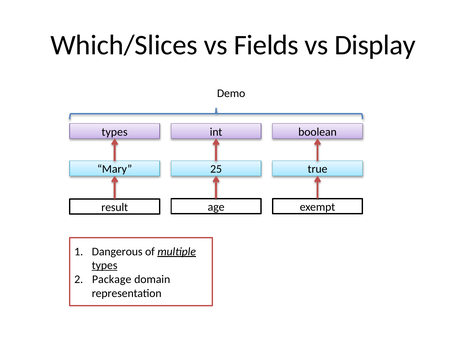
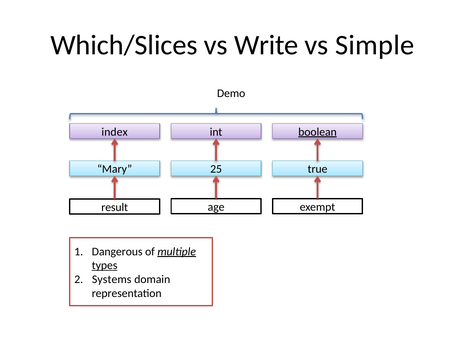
Fields: Fields -> Write
Display: Display -> Simple
types at (115, 132): types -> index
boolean underline: none -> present
Package: Package -> Systems
